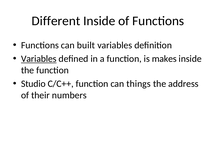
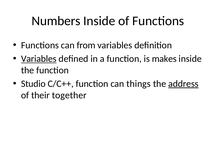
Different: Different -> Numbers
built: built -> from
address underline: none -> present
numbers: numbers -> together
